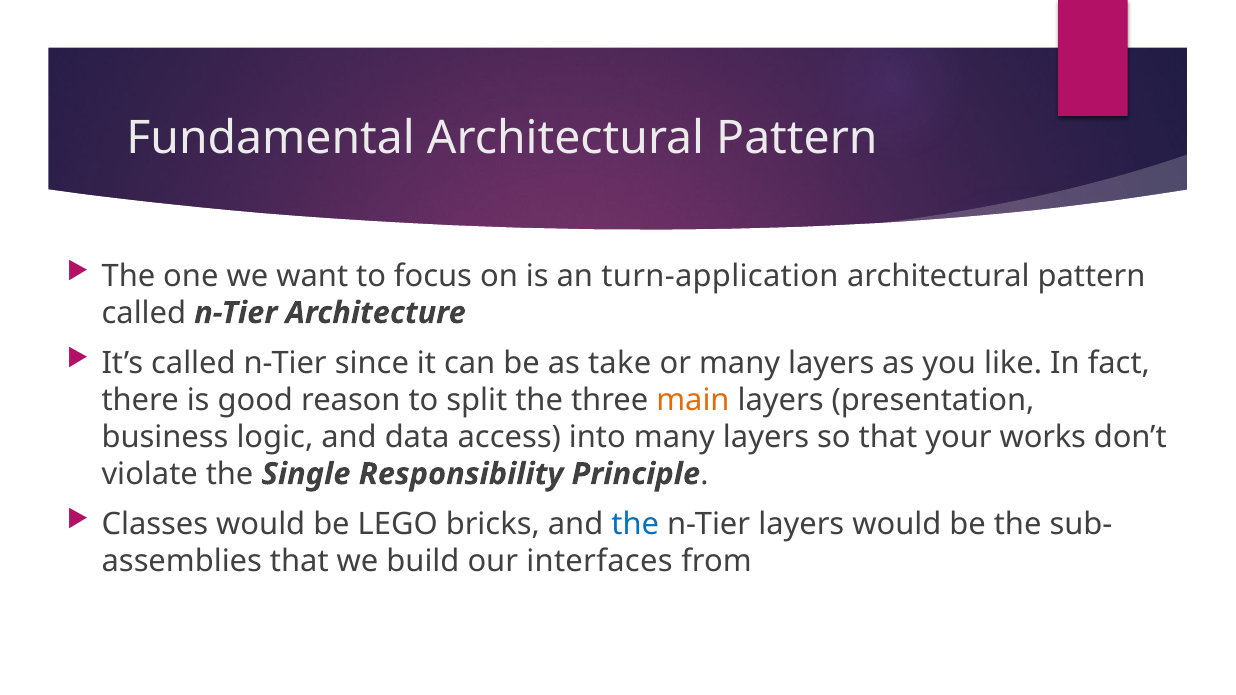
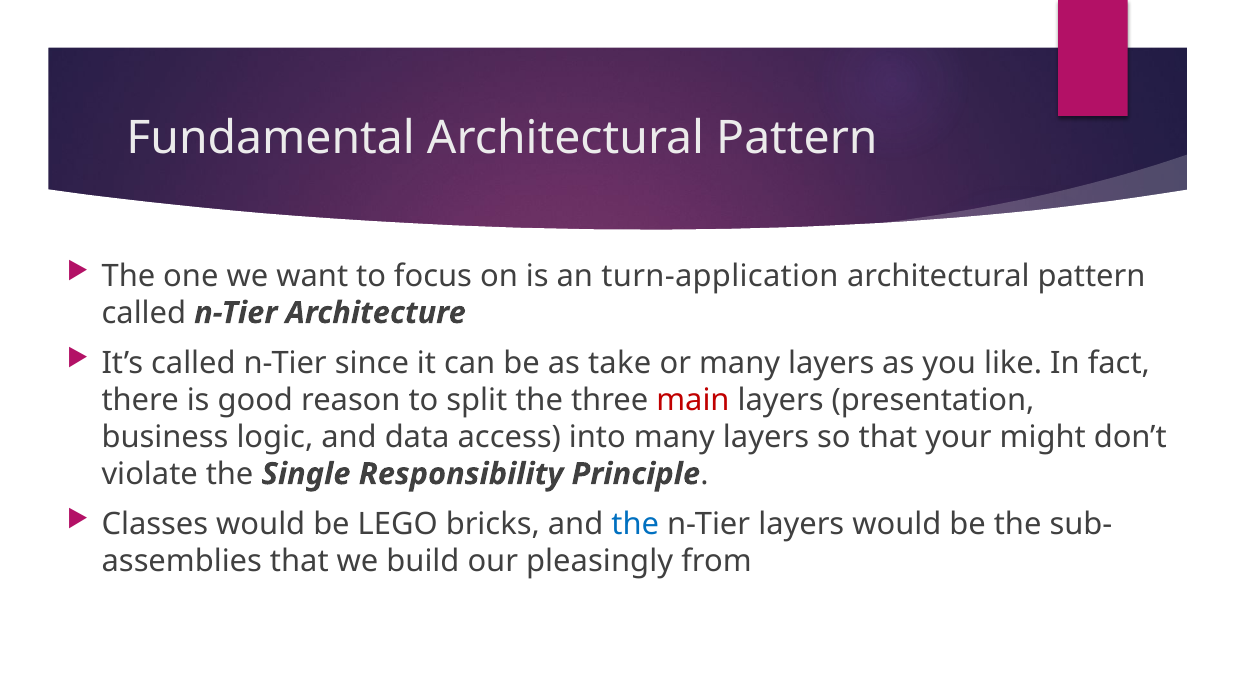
main colour: orange -> red
works: works -> might
interfaces: interfaces -> pleasingly
